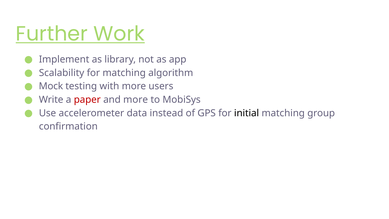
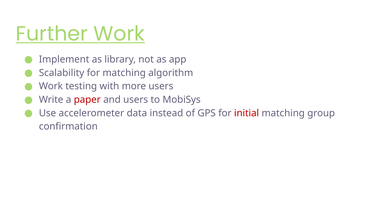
Mock at (51, 86): Mock -> Work
and more: more -> users
initial colour: black -> red
